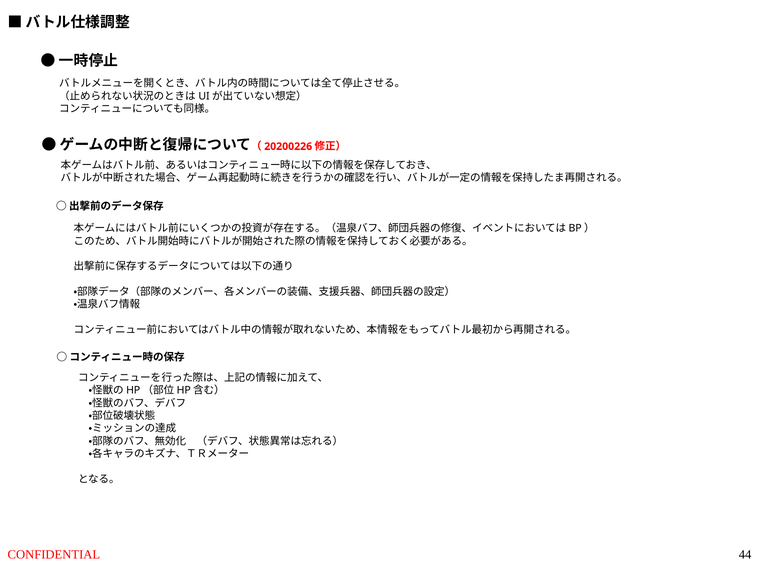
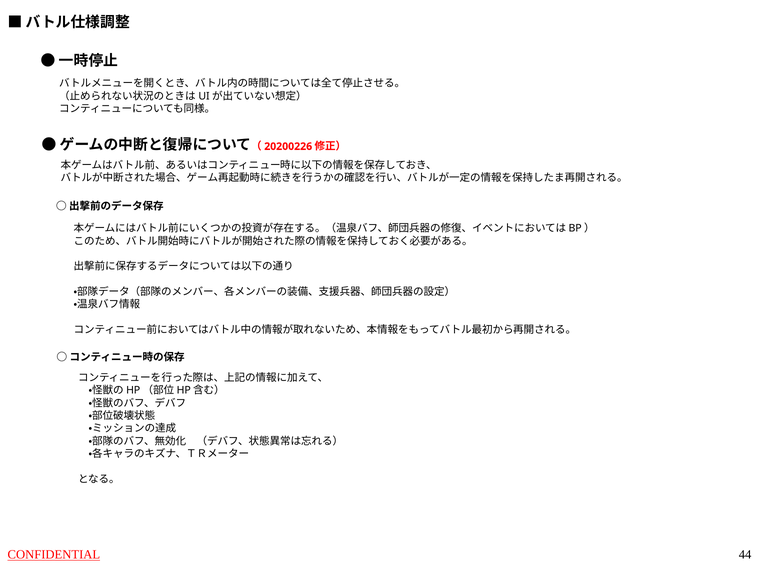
CONFIDENTIAL underline: none -> present
